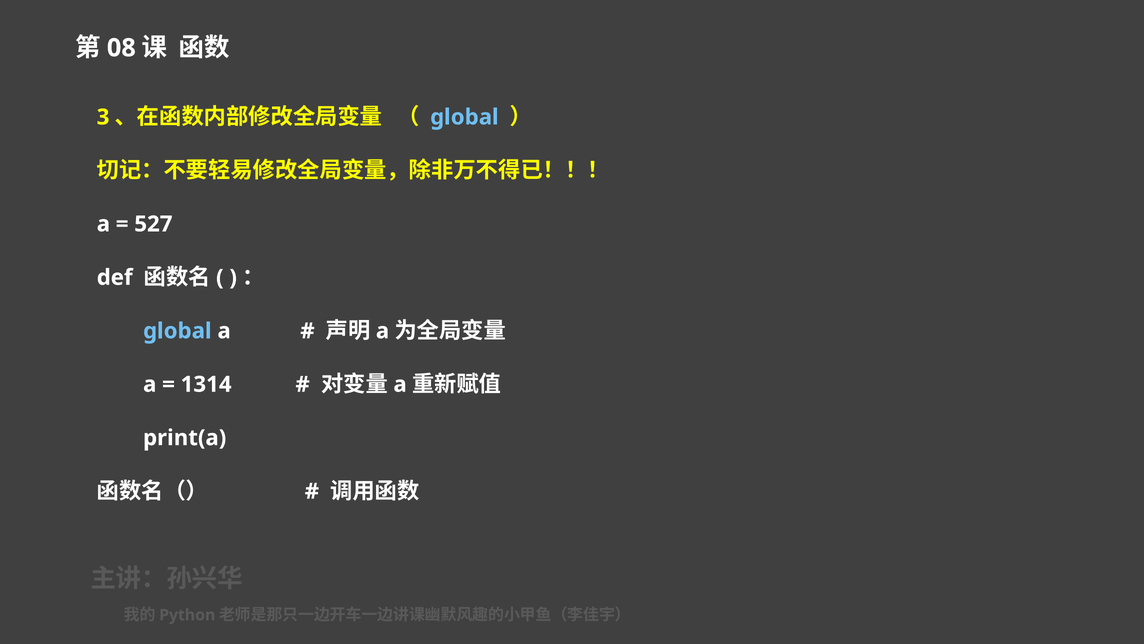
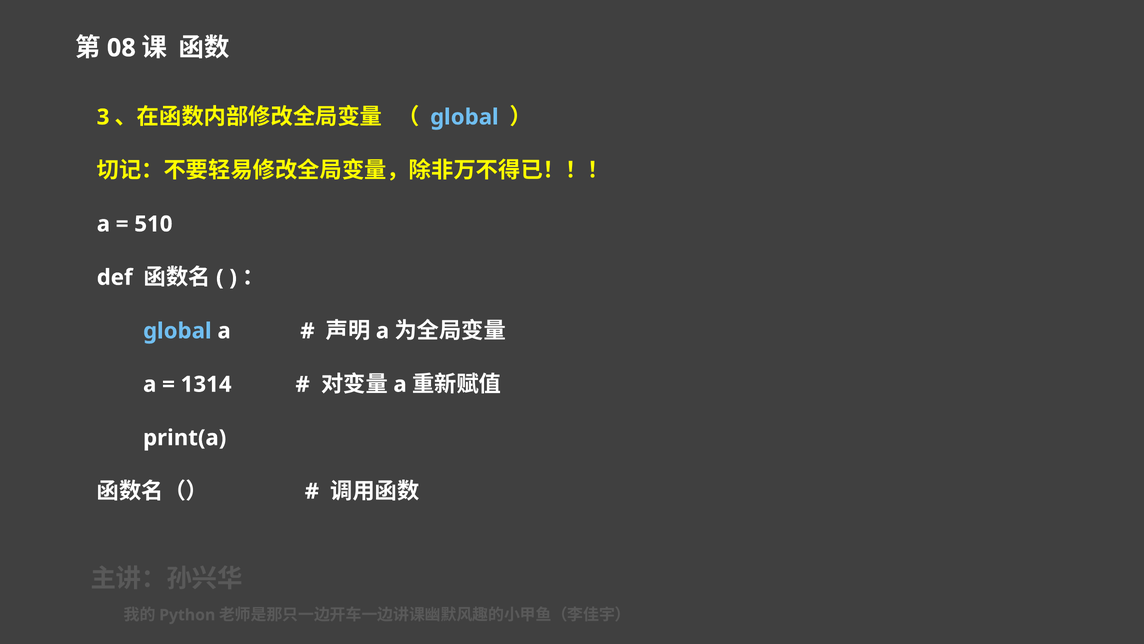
527: 527 -> 510
